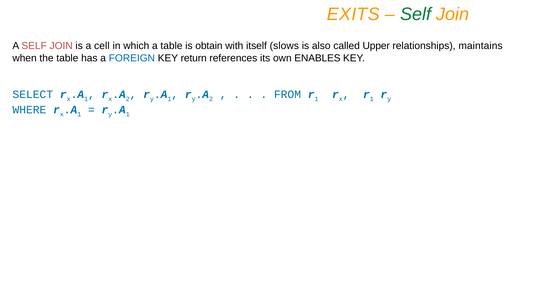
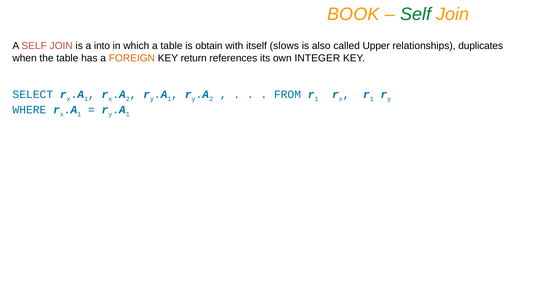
EXITS: EXITS -> BOOK
cell: cell -> into
maintains: maintains -> duplicates
FOREIGN colour: blue -> orange
ENABLES: ENABLES -> INTEGER
